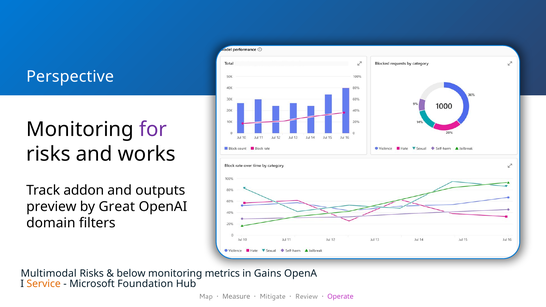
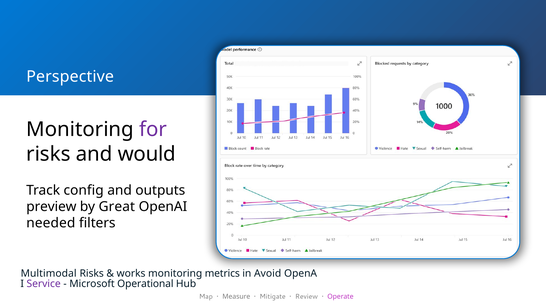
works: works -> would
addon: addon -> config
domain: domain -> needed
below: below -> works
Gains: Gains -> Avoid
Service colour: orange -> purple
Foundation: Foundation -> Operational
